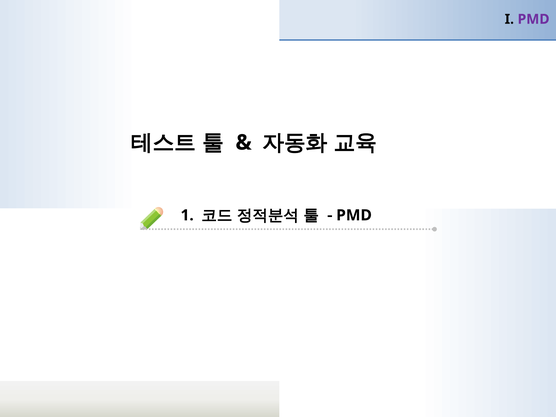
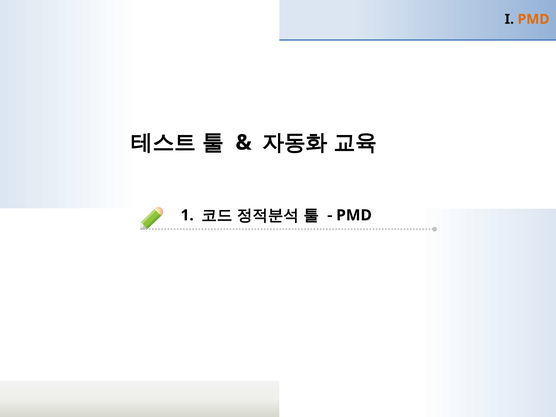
PMD at (534, 19) colour: purple -> orange
